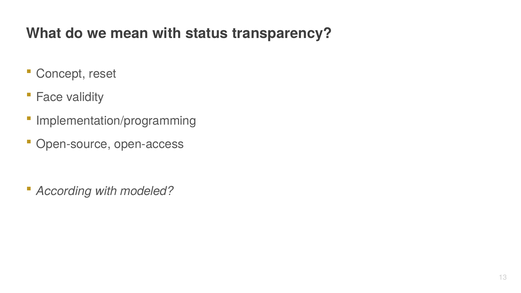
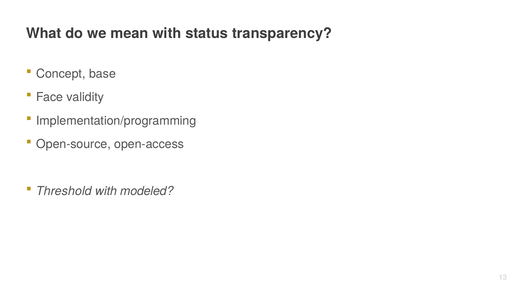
reset: reset -> base
According: According -> Threshold
